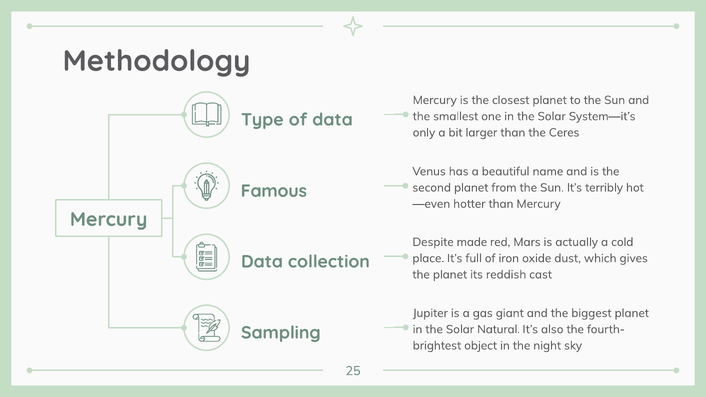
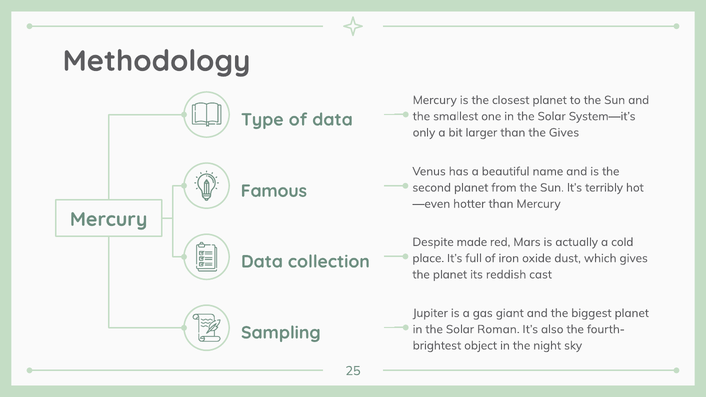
the Ceres: Ceres -> Gives
Natural: Natural -> Roman
